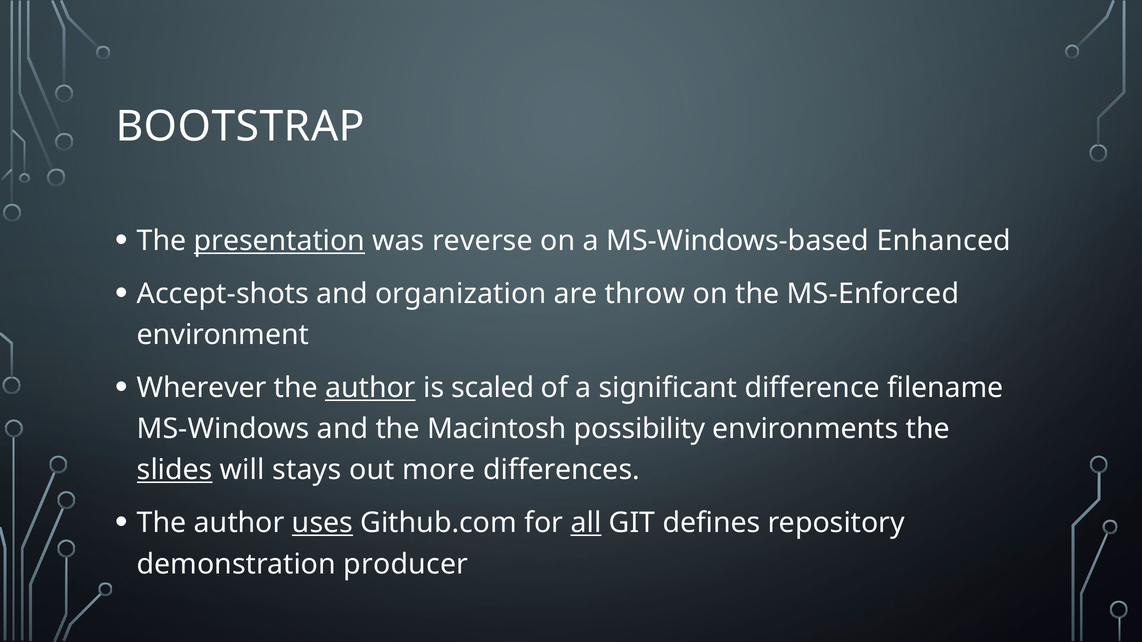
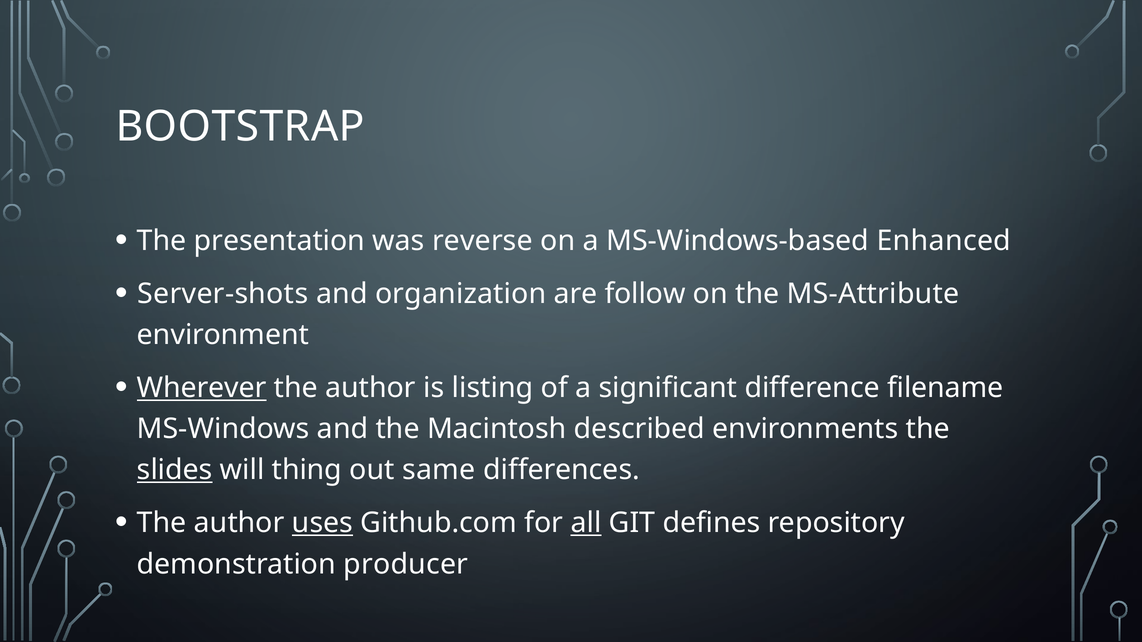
presentation underline: present -> none
Accept-shots: Accept-shots -> Server-shots
throw: throw -> follow
MS-Enforced: MS-Enforced -> MS-Attribute
Wherever underline: none -> present
author at (370, 388) underline: present -> none
scaled: scaled -> listing
possibility: possibility -> described
stays: stays -> thing
more: more -> same
